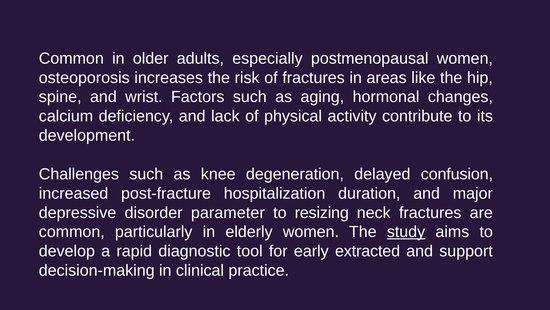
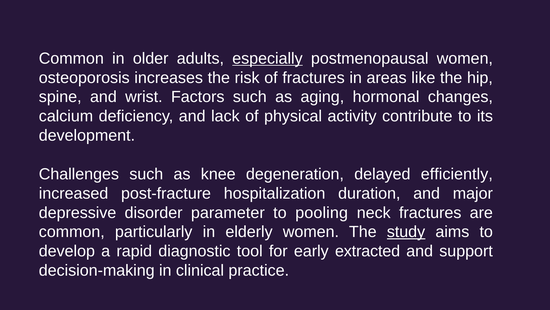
especially underline: none -> present
confusion: confusion -> efficiently
resizing: resizing -> pooling
